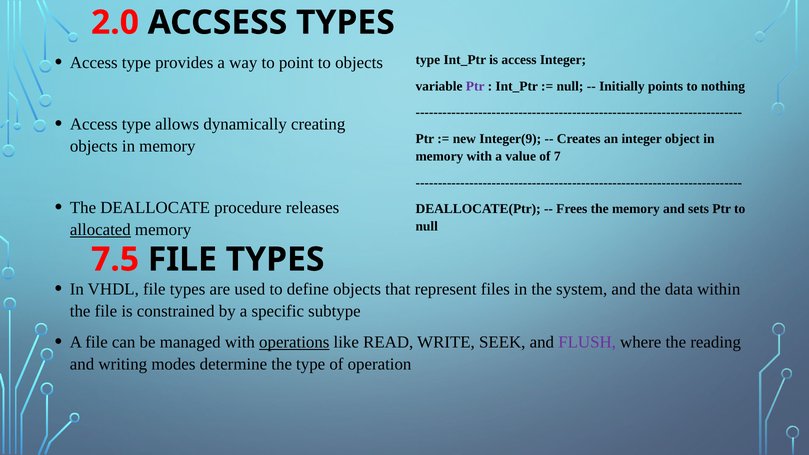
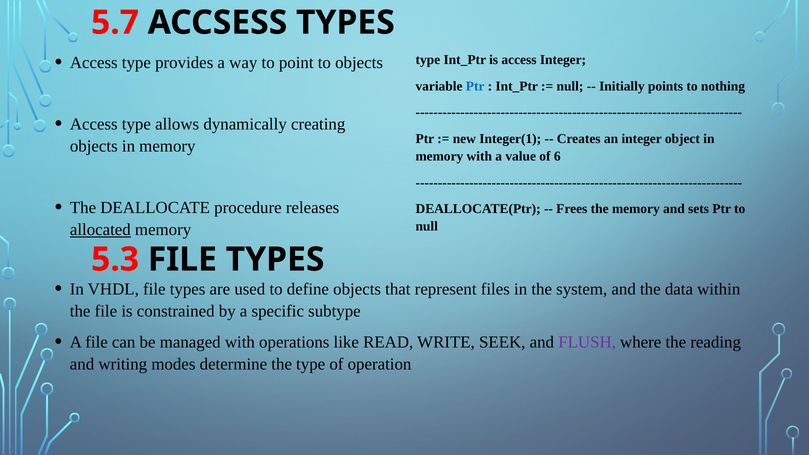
2.0: 2.0 -> 5.7
Ptr at (475, 86) colour: purple -> blue
Integer(9: Integer(9 -> Integer(1
7: 7 -> 6
7.5: 7.5 -> 5.3
operations underline: present -> none
